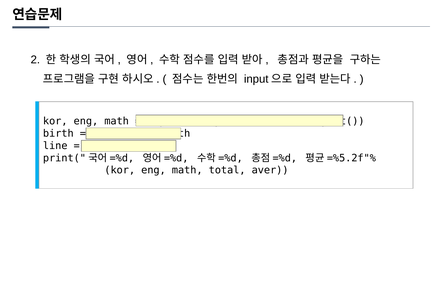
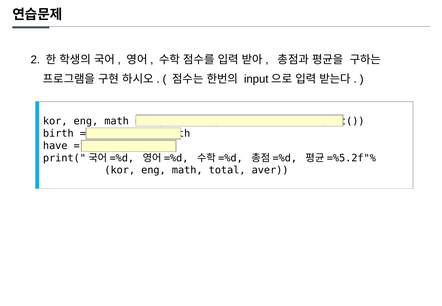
line: line -> have
